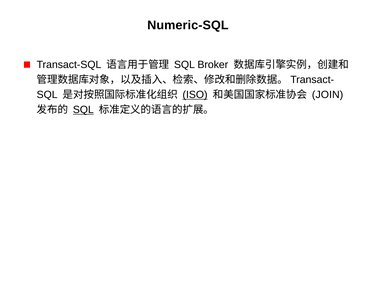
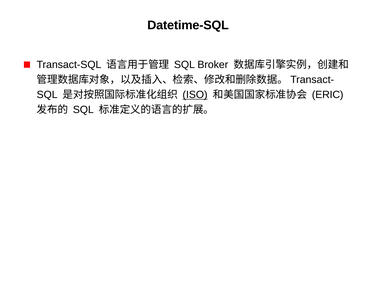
Numeric-SQL: Numeric-SQL -> Datetime-SQL
JOIN: JOIN -> ERIC
SQL at (83, 110) underline: present -> none
